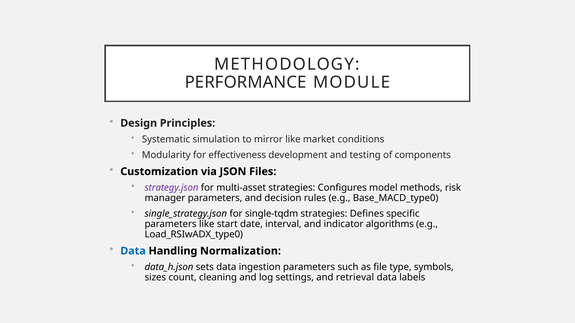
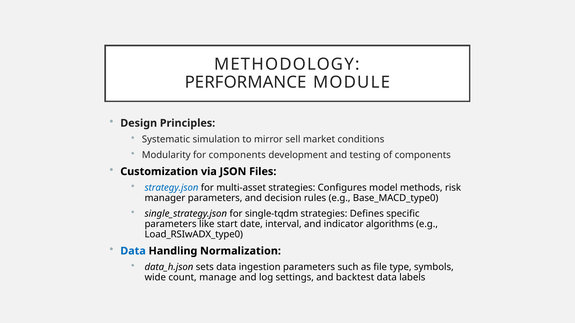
mirror like: like -> sell
for effectiveness: effectiveness -> components
strategy.json colour: purple -> blue
sizes: sizes -> wide
cleaning: cleaning -> manage
retrieval: retrieval -> backtest
